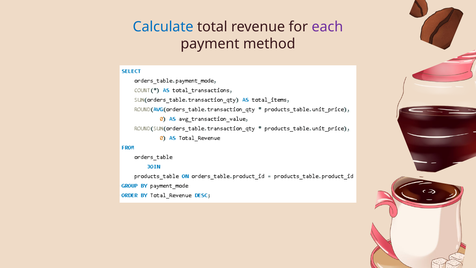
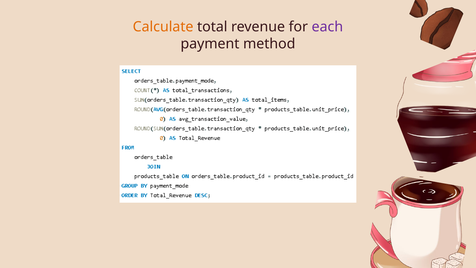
Calculate colour: blue -> orange
